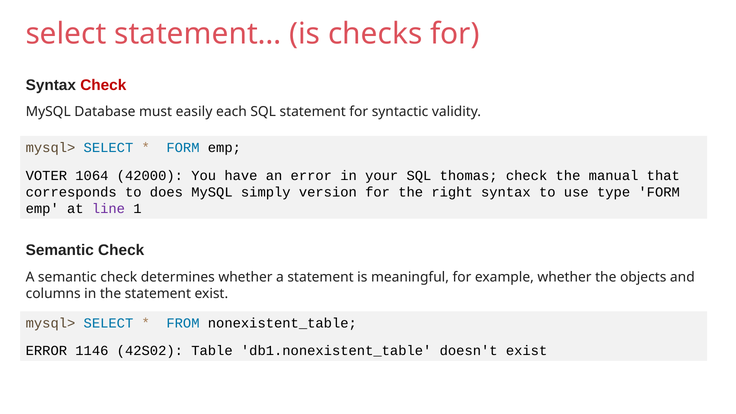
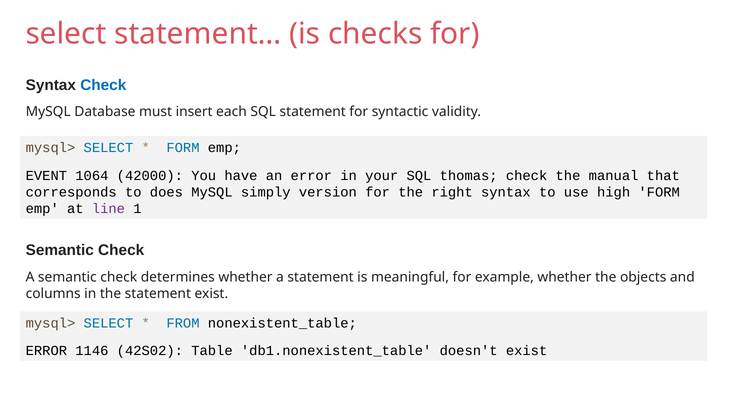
Check at (103, 85) colour: red -> blue
easily: easily -> insert
VOTER: VOTER -> EVENT
type: type -> high
